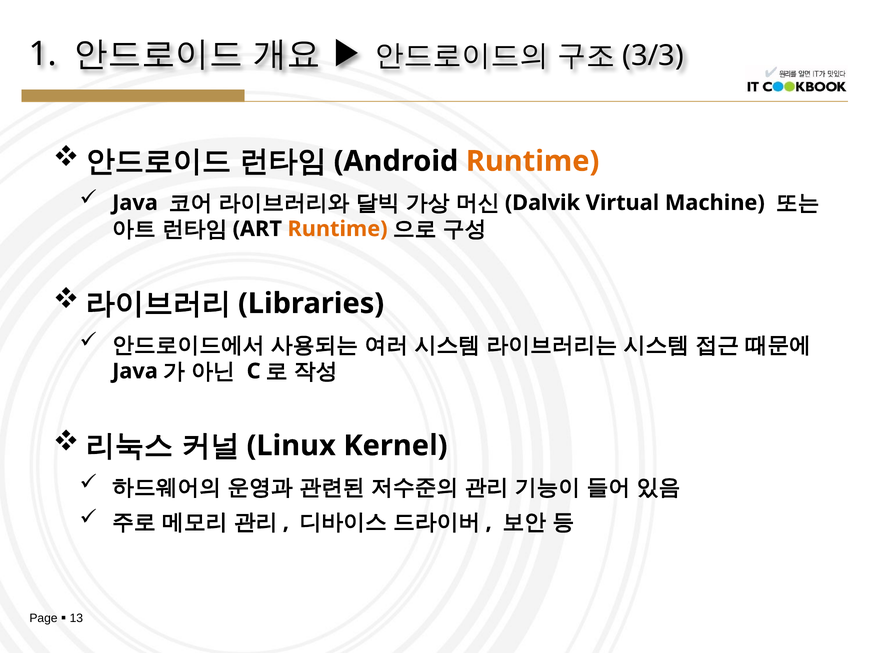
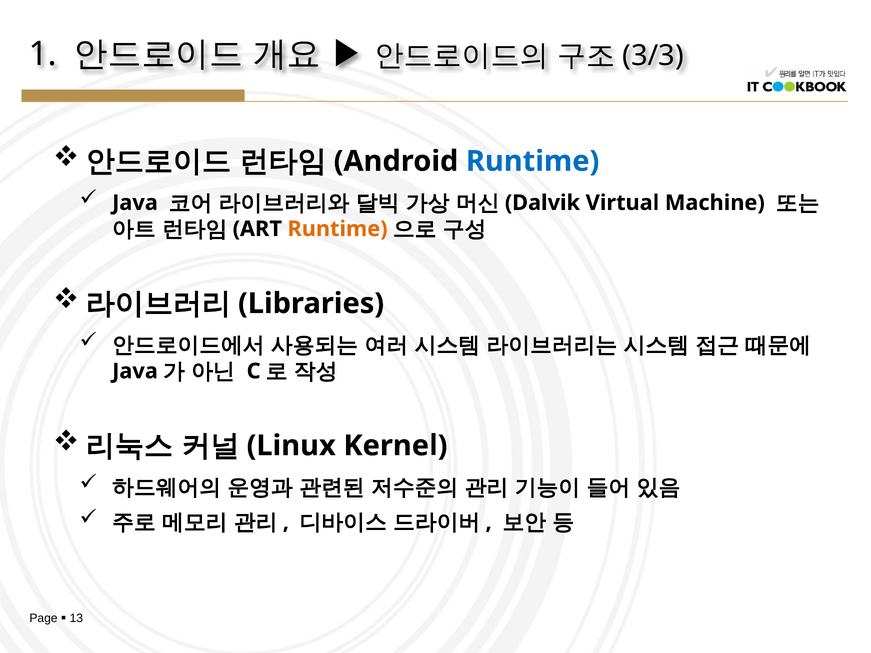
Runtime at (533, 161) colour: orange -> blue
